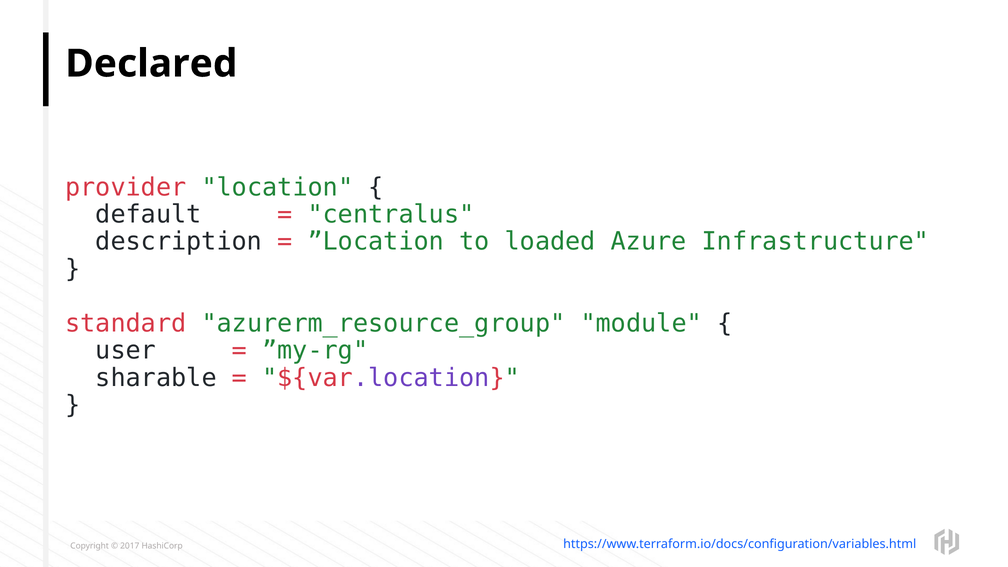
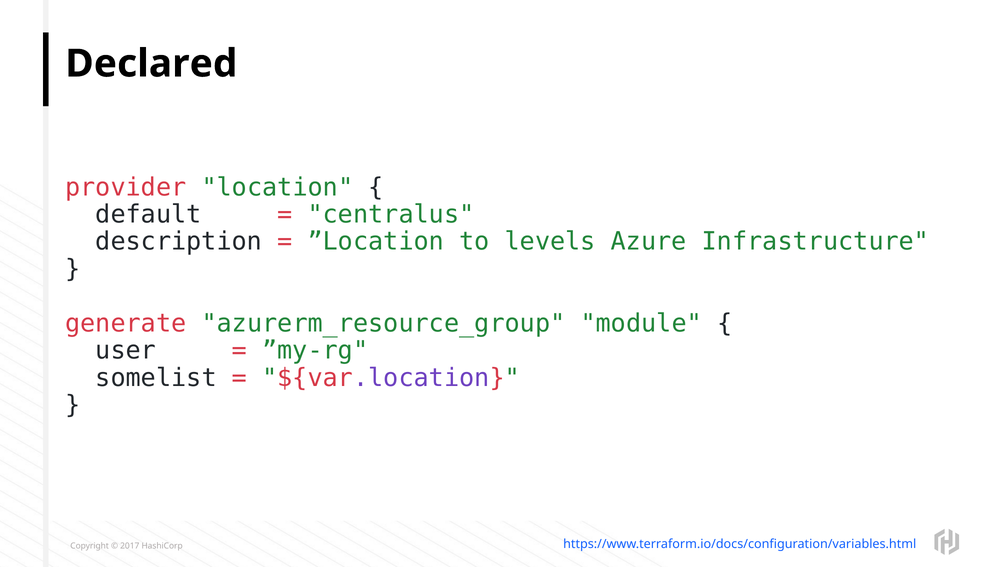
loaded: loaded -> levels
standard: standard -> generate
sharable: sharable -> somelist
